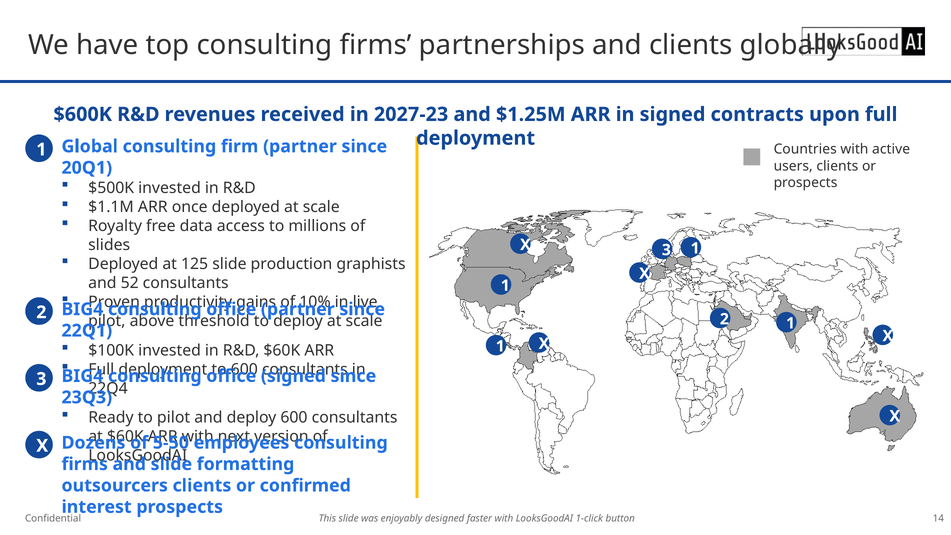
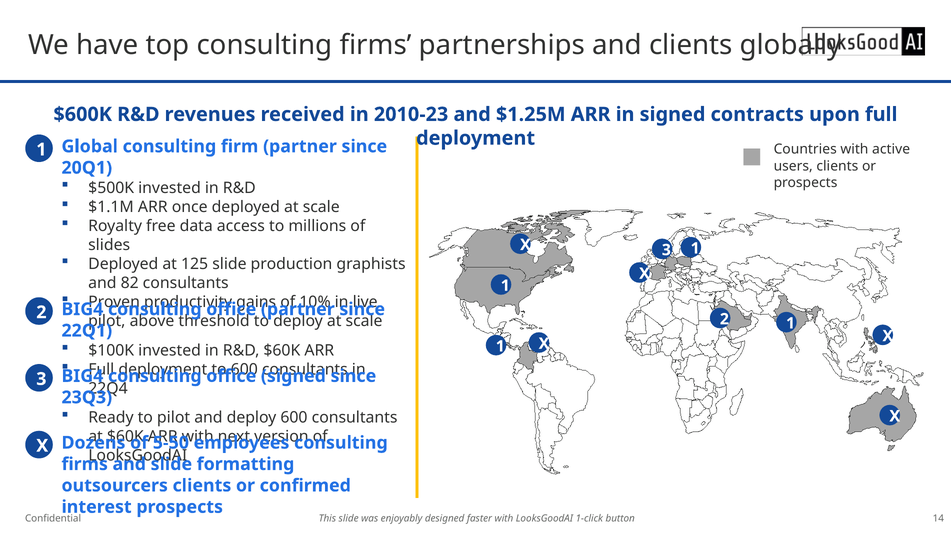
2027-23: 2027-23 -> 2010-23
52: 52 -> 82
